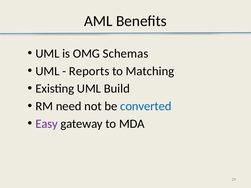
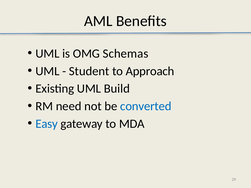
Reports: Reports -> Student
Matching: Matching -> Approach
Easy colour: purple -> blue
